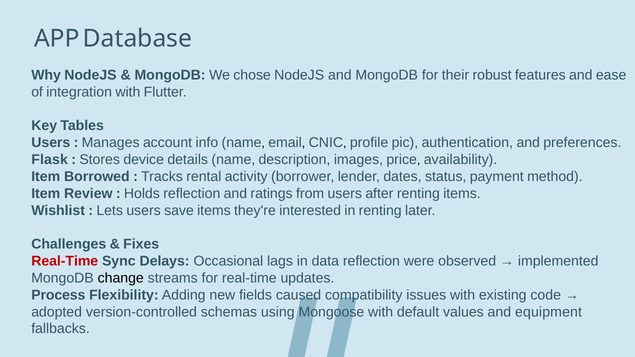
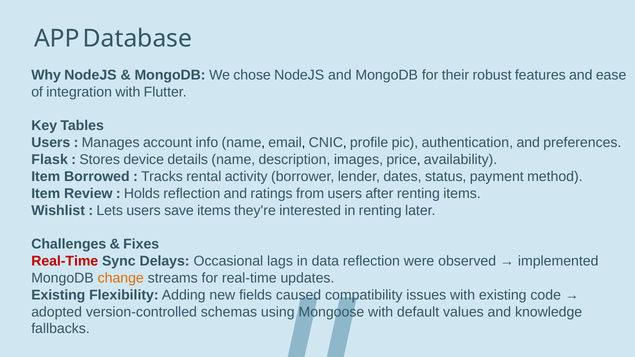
change colour: black -> orange
Process at (58, 295): Process -> Existing
equipment: equipment -> knowledge
